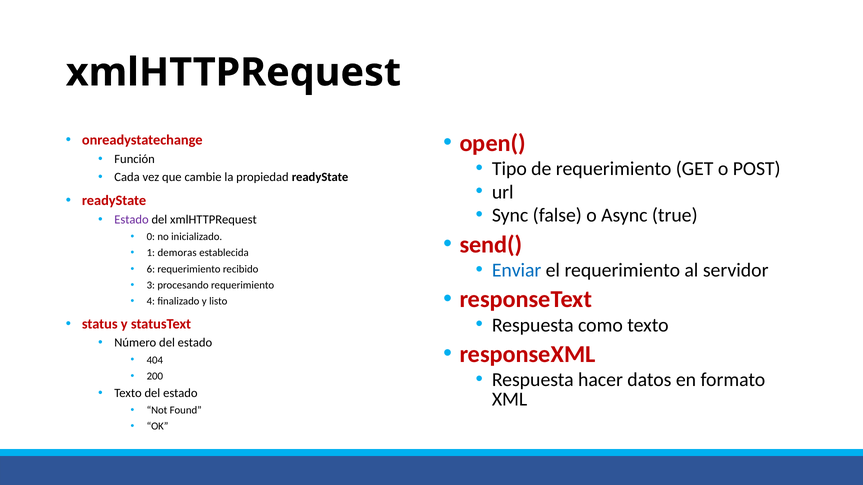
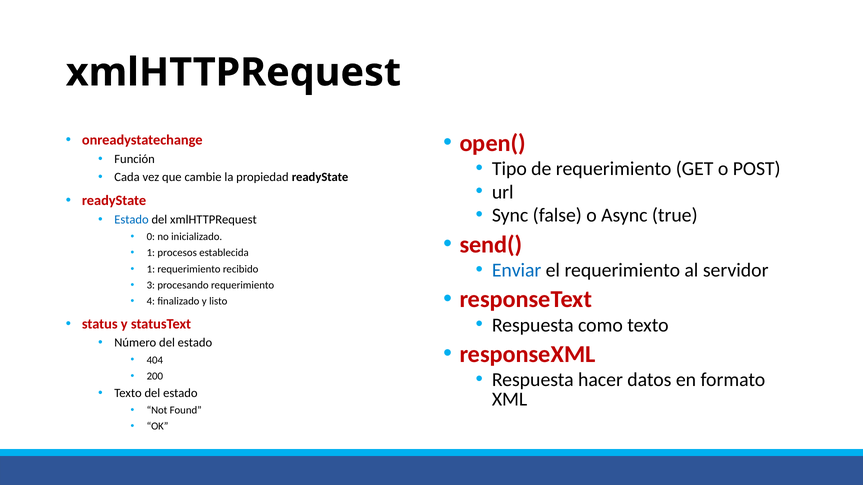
Estado at (131, 220) colour: purple -> blue
demoras: demoras -> procesos
6 at (151, 269): 6 -> 1
